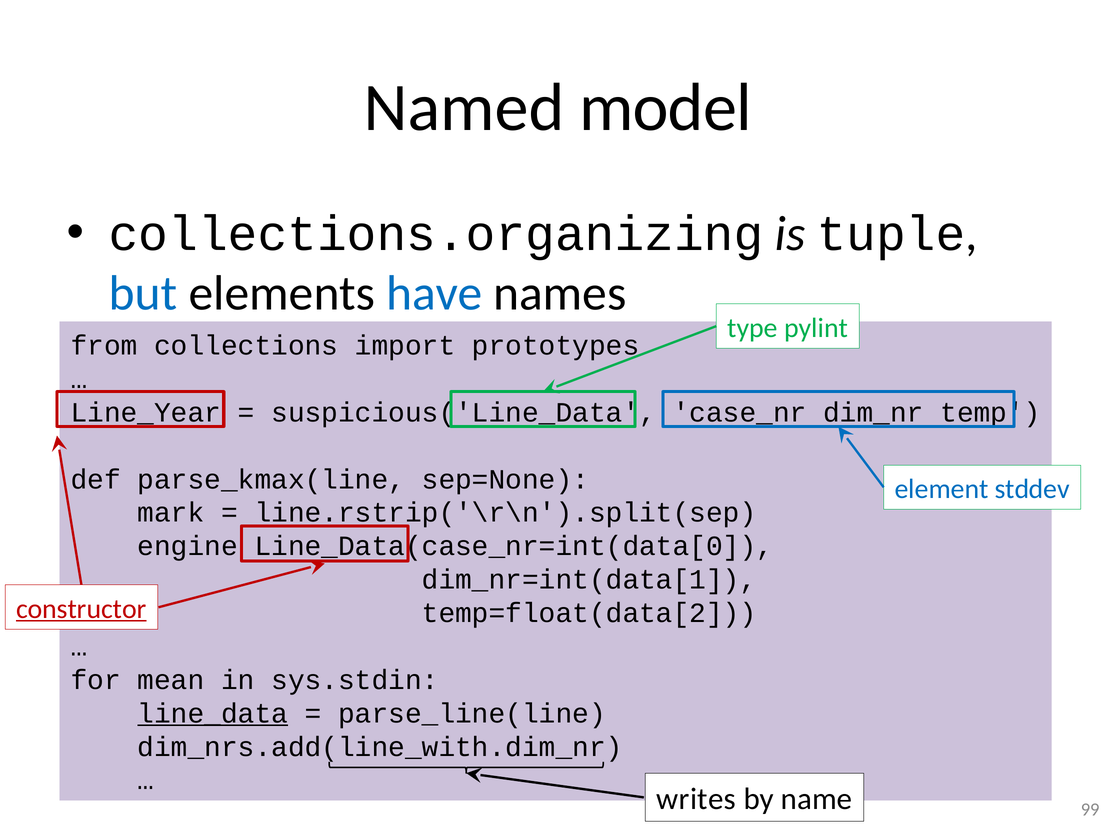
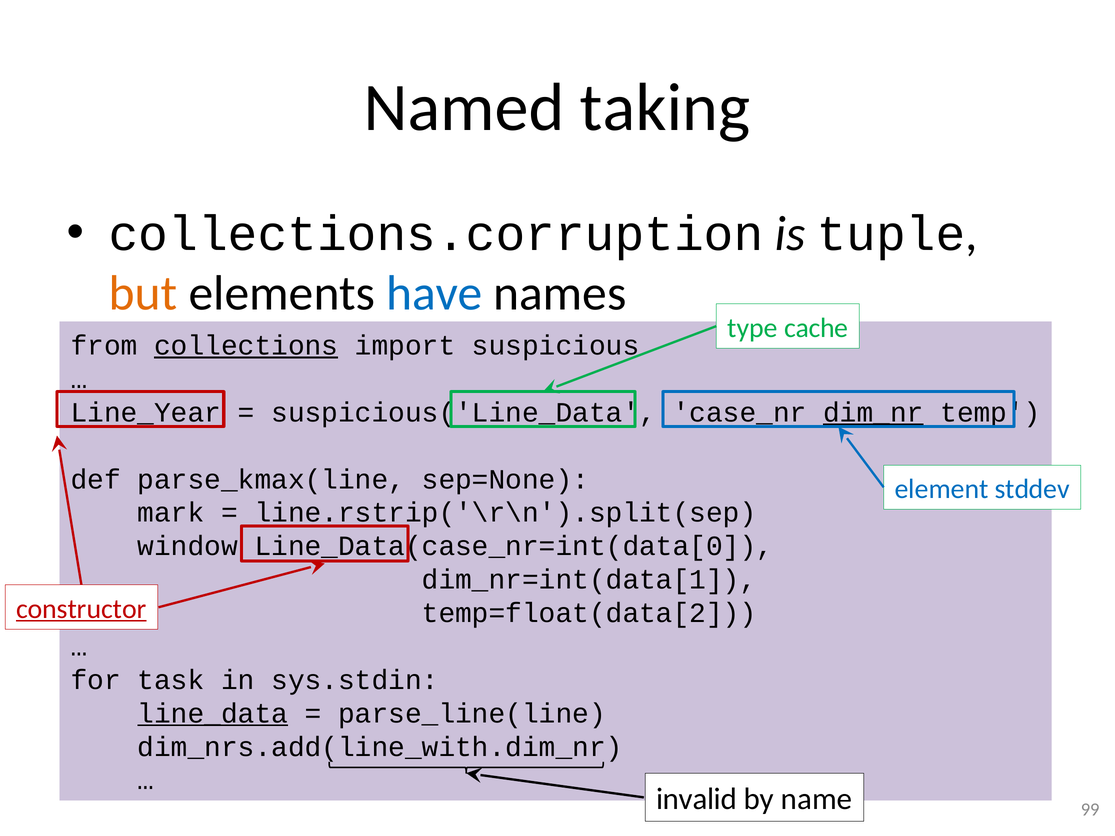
model: model -> taking
collections.organizing: collections.organizing -> collections.corruption
but colour: blue -> orange
pylint: pylint -> cache
collections underline: none -> present
prototypes: prototypes -> suspicious
dim_nr underline: none -> present
engine: engine -> window
mean: mean -> task
writes: writes -> invalid
